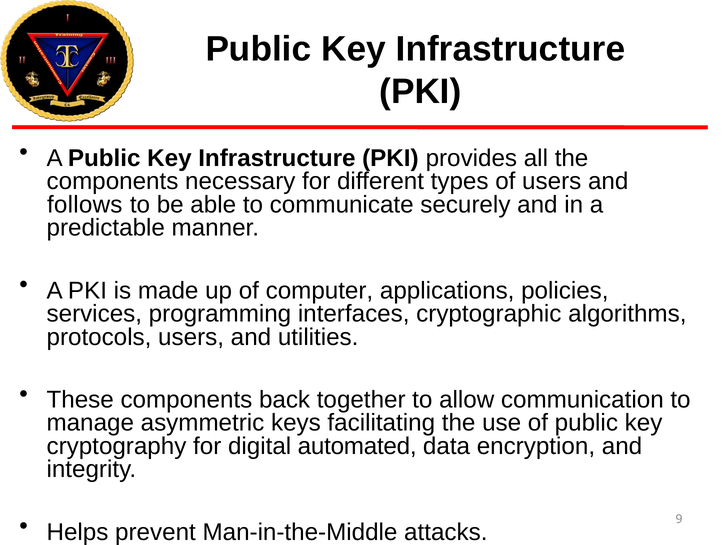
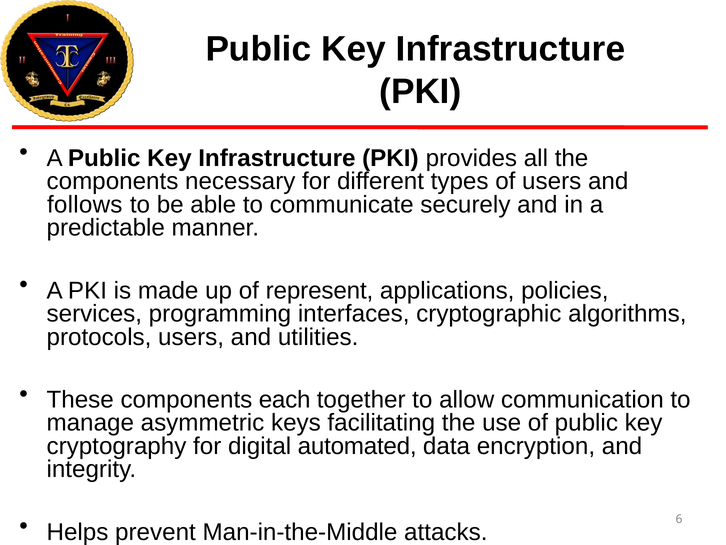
computer: computer -> represent
back: back -> each
9: 9 -> 6
